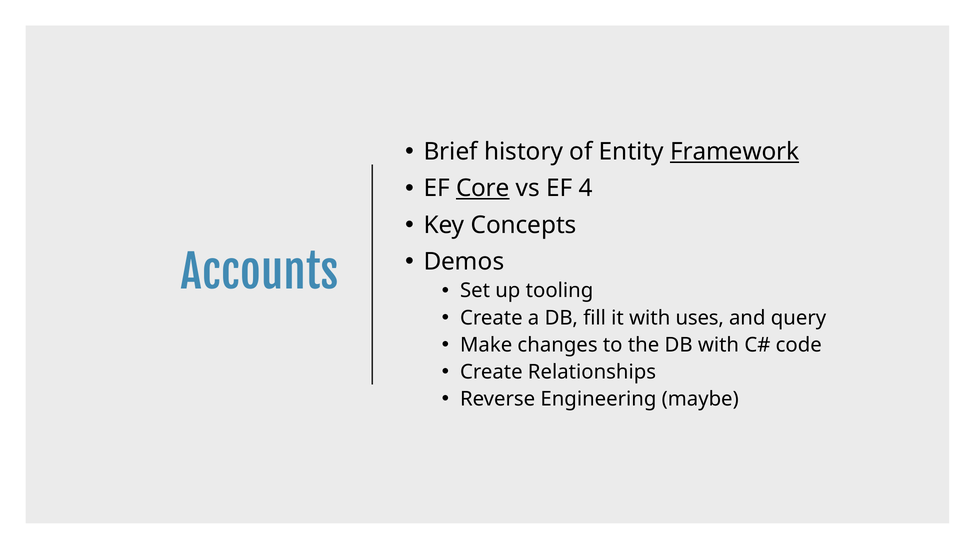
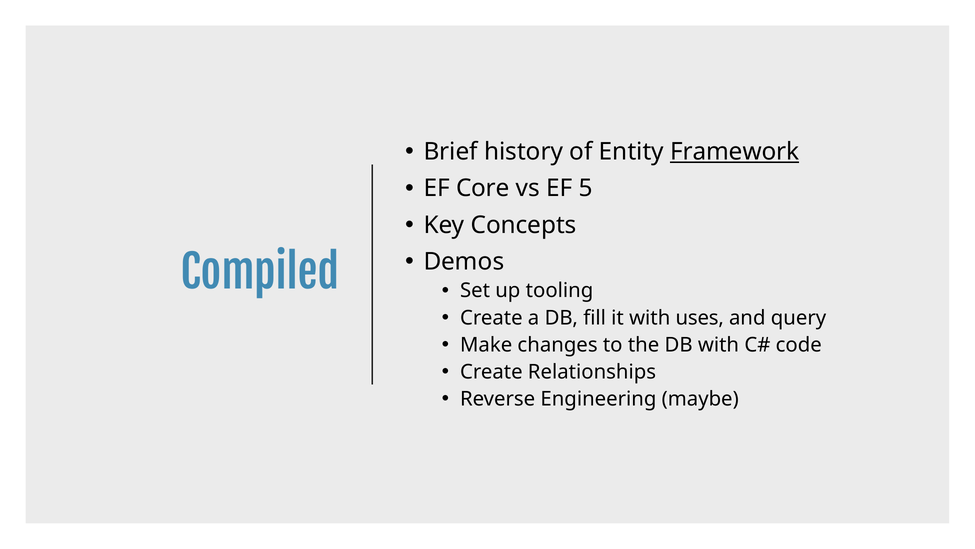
Core underline: present -> none
4: 4 -> 5
Accounts: Accounts -> Compiled
